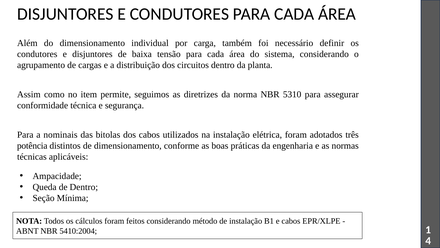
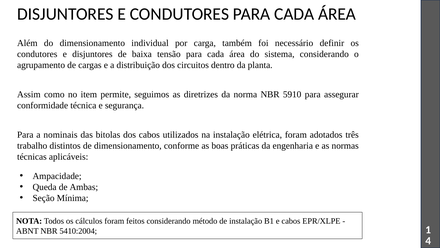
5310: 5310 -> 5910
potência: potência -> trabalho
de Dentro: Dentro -> Ambas
